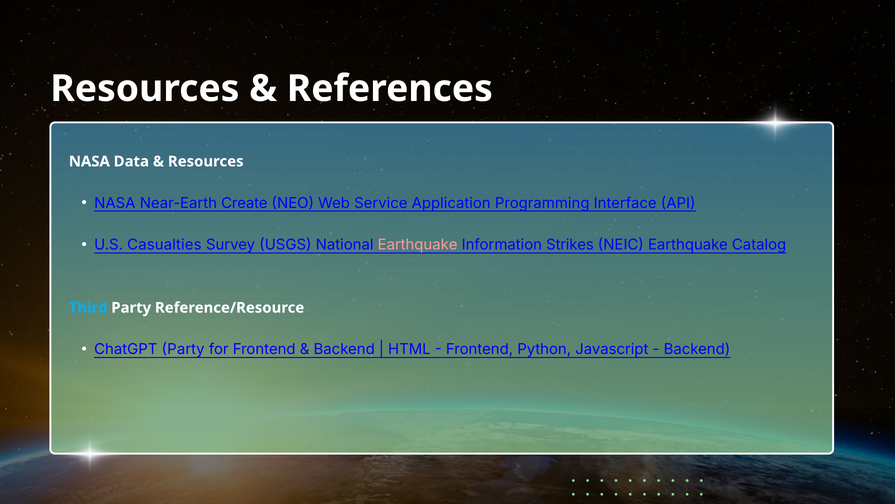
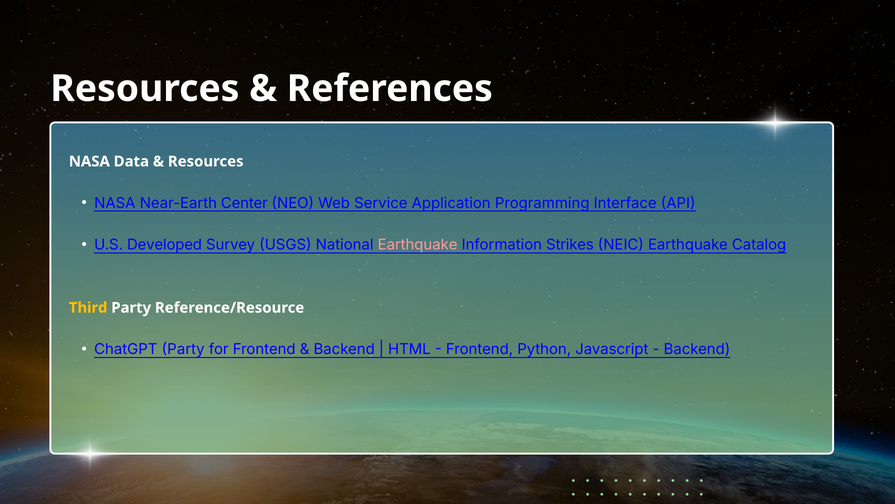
Create: Create -> Center
Casualties: Casualties -> Developed
Third colour: light blue -> yellow
